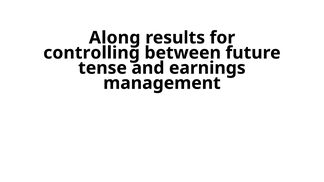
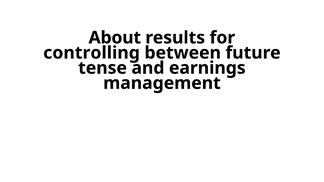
Along: Along -> About
